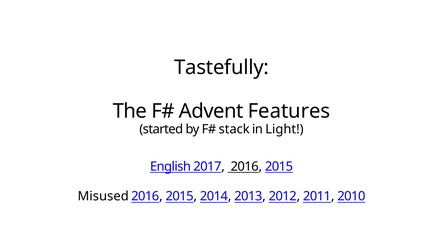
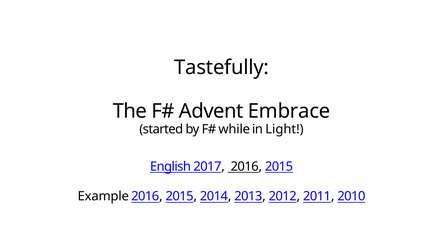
Features: Features -> Embrace
stack: stack -> while
Misused: Misused -> Example
